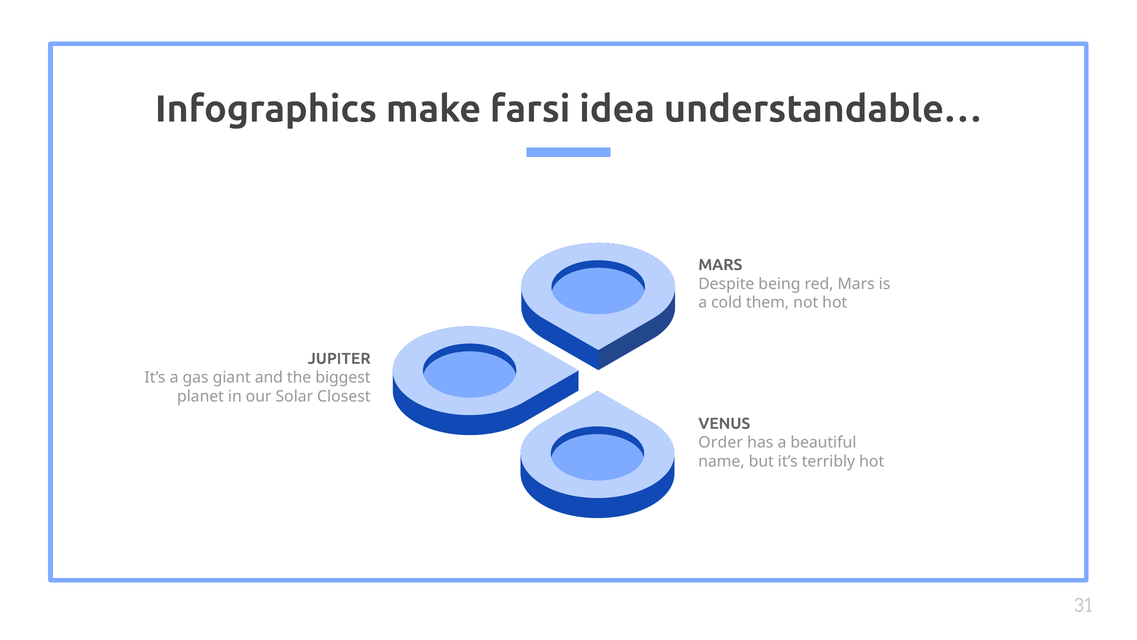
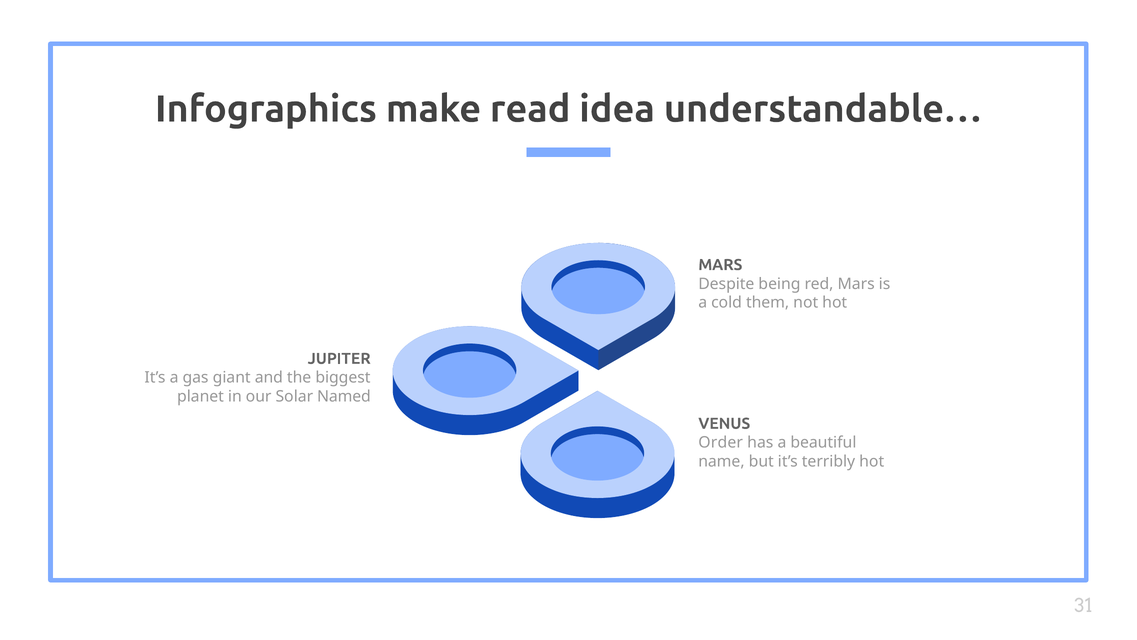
farsi: farsi -> read
Closest: Closest -> Named
